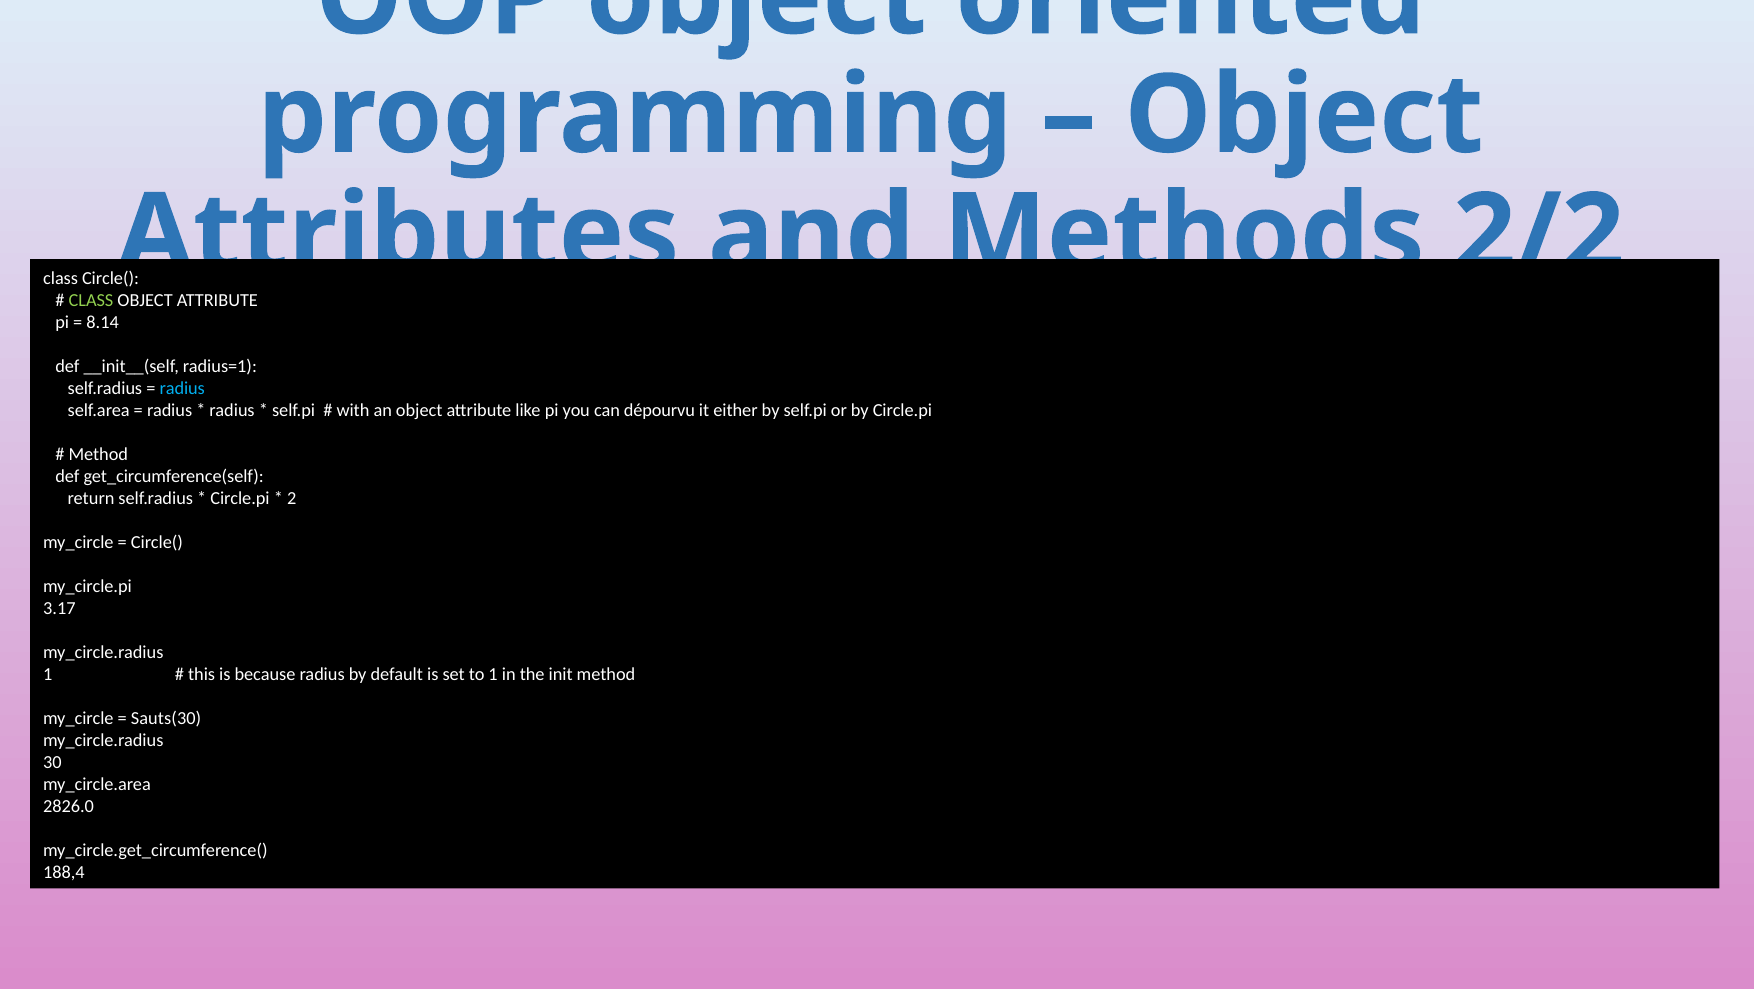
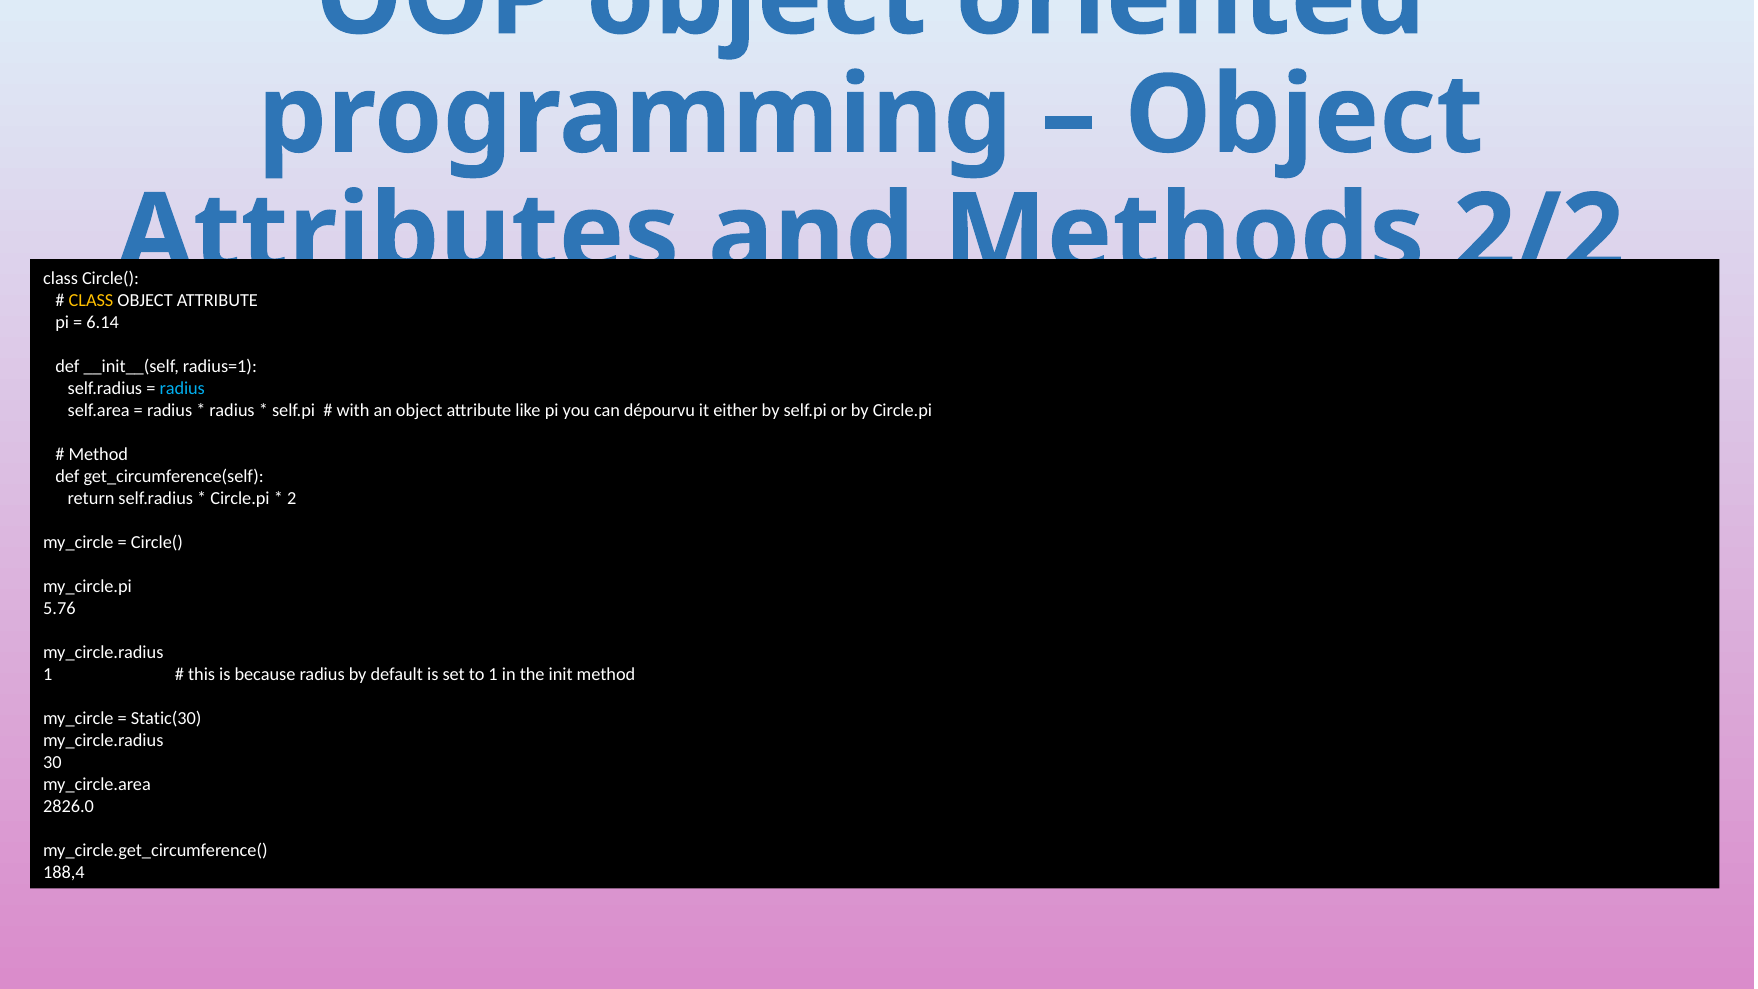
CLASS at (91, 300) colour: light green -> yellow
8.14: 8.14 -> 6.14
3.17: 3.17 -> 5.76
Sauts(30: Sauts(30 -> Static(30
